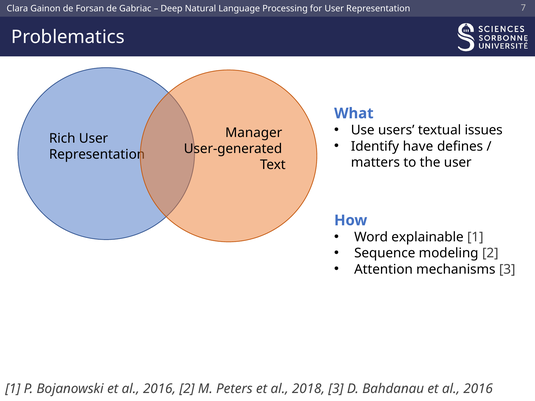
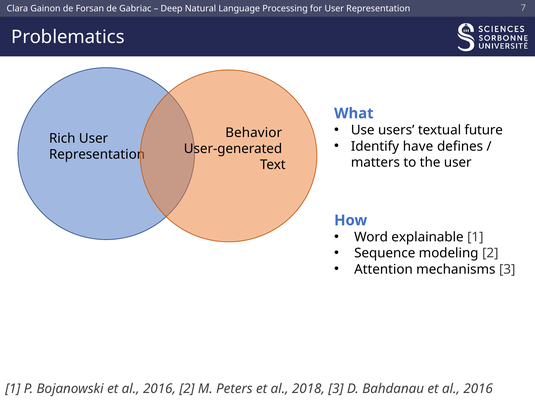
issues: issues -> future
Manager: Manager -> Behavior
